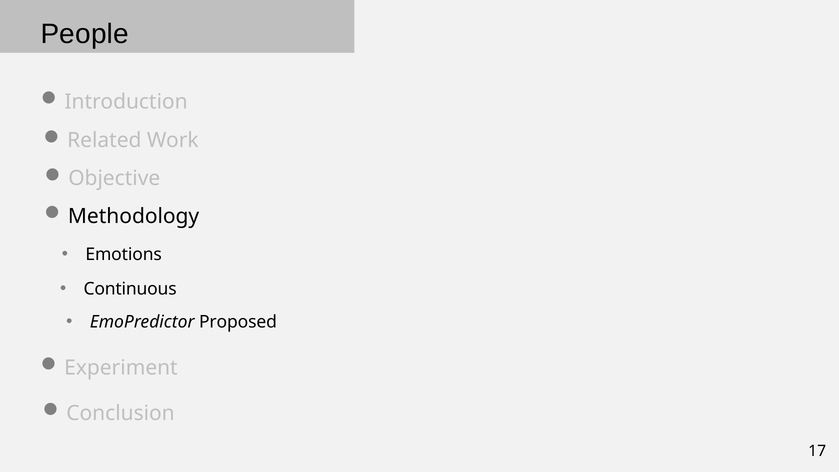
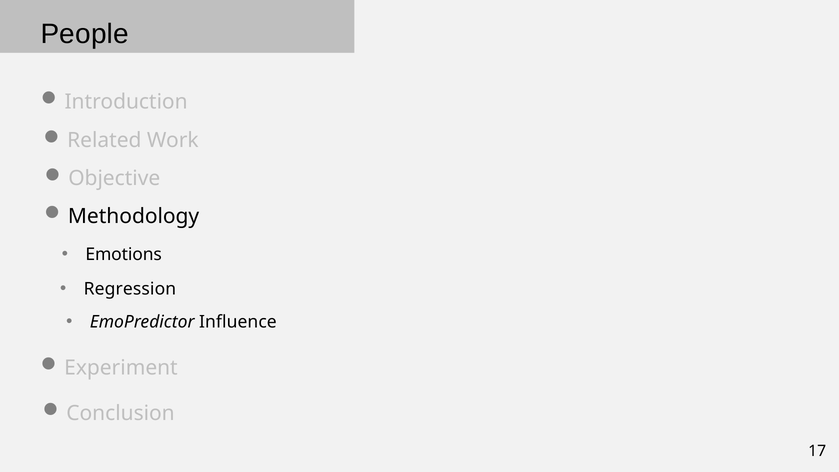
Continuous: Continuous -> Regression
Proposed: Proposed -> Influence
